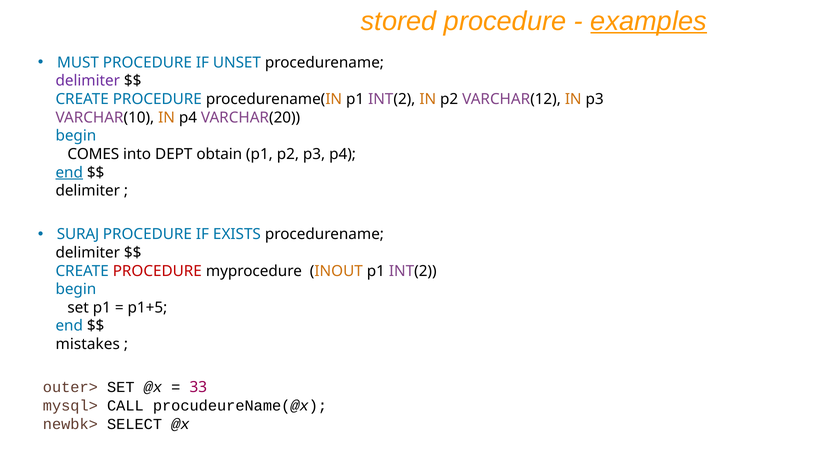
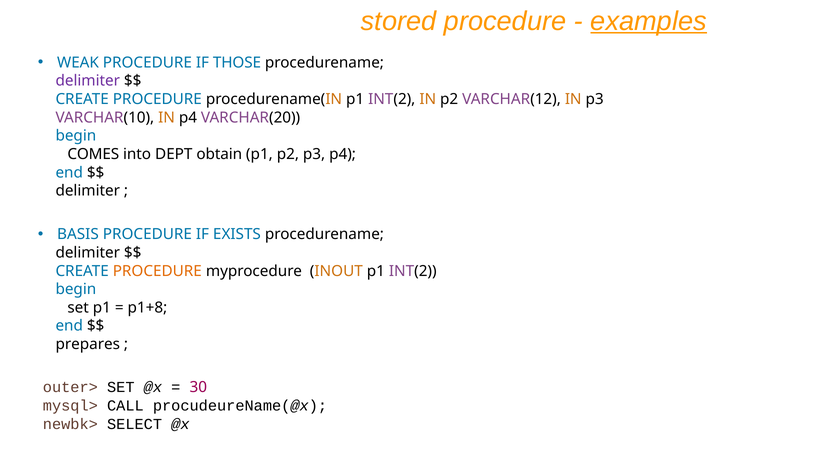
MUST: MUST -> WEAK
UNSET: UNSET -> THOSE
end at (69, 173) underline: present -> none
SURAJ: SURAJ -> BASIS
PROCEDURE at (157, 271) colour: red -> orange
p1+5: p1+5 -> p1+8
mistakes: mistakes -> prepares
33: 33 -> 30
